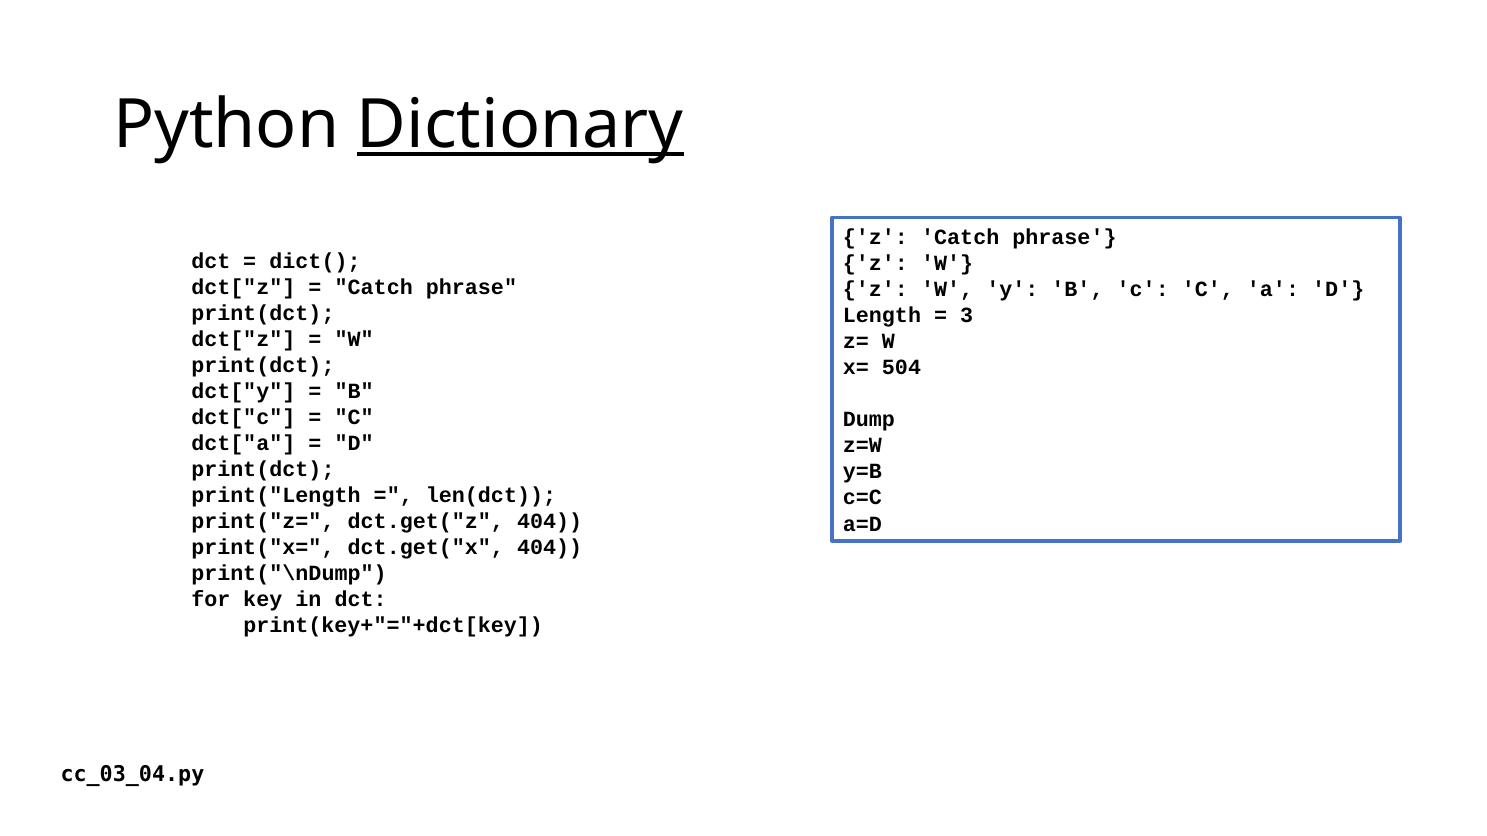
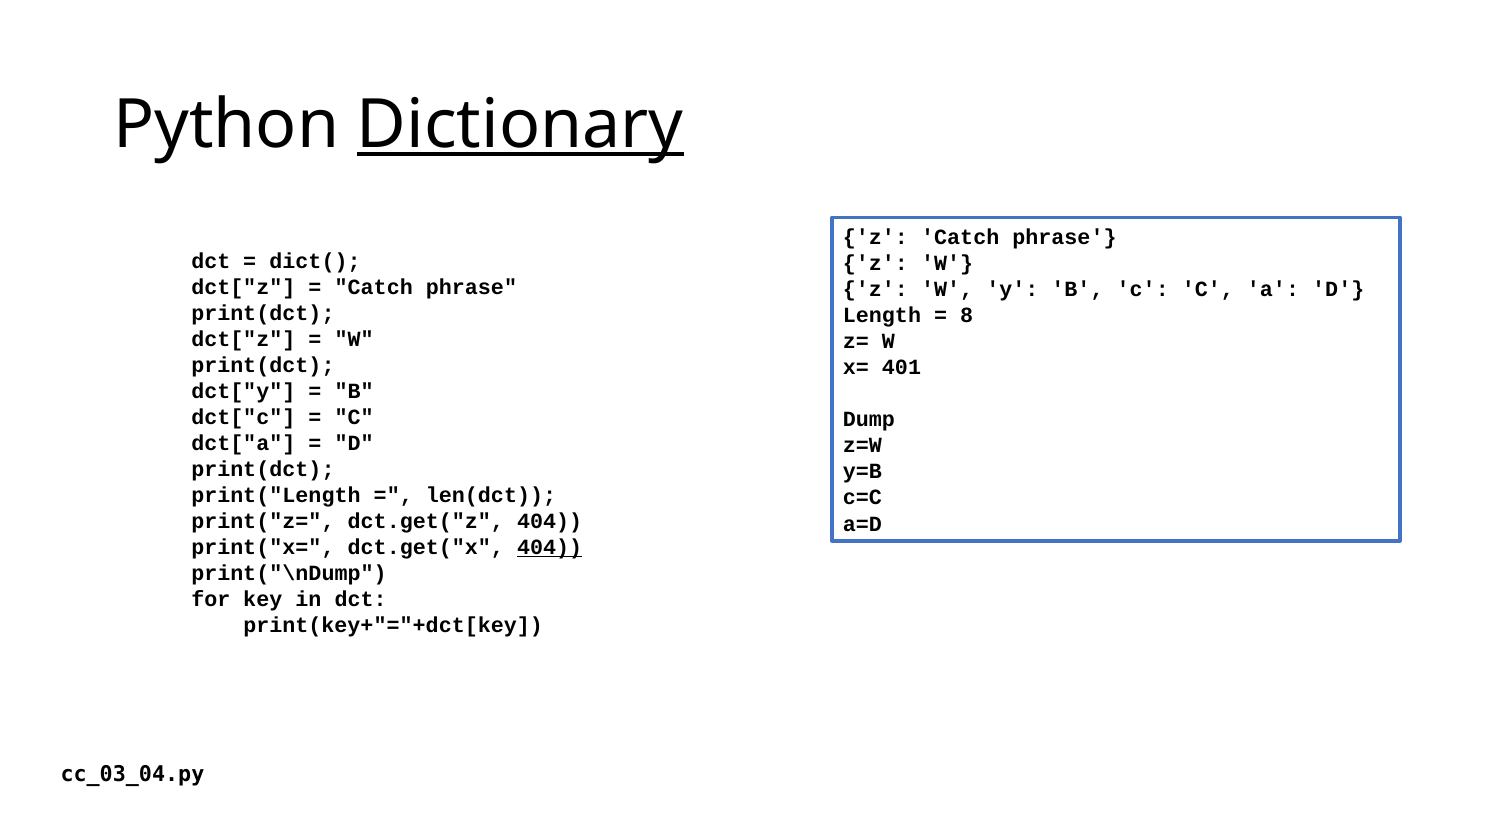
3: 3 -> 8
504: 504 -> 401
404 at (550, 547) underline: none -> present
